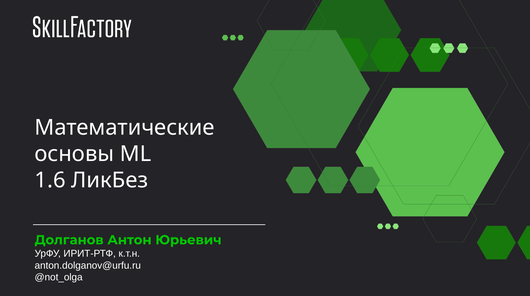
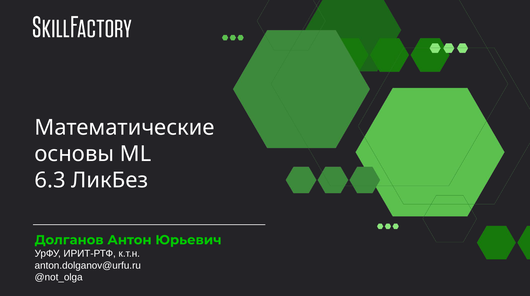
1.6: 1.6 -> 6.3
